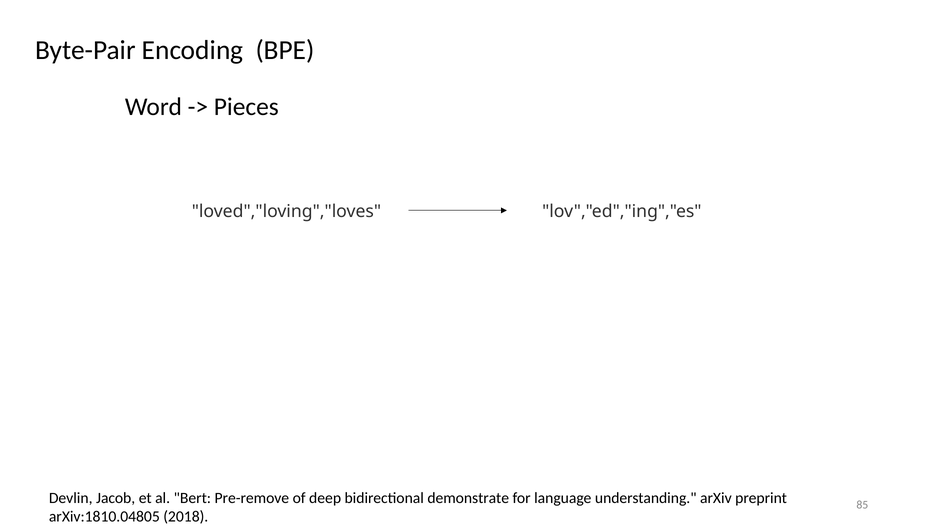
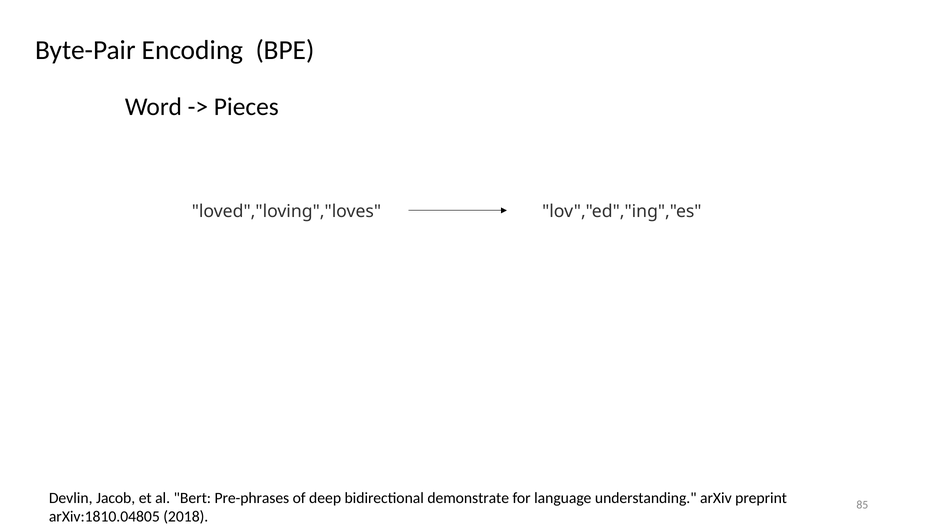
Pre-remove: Pre-remove -> Pre-phrases
